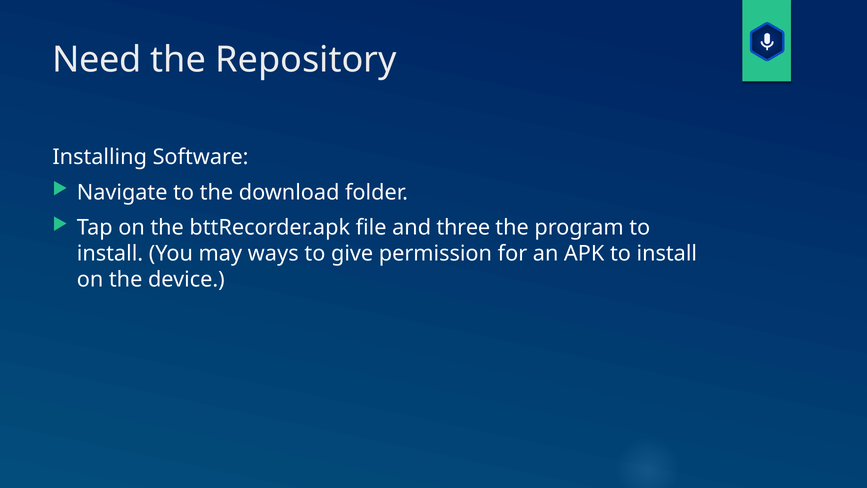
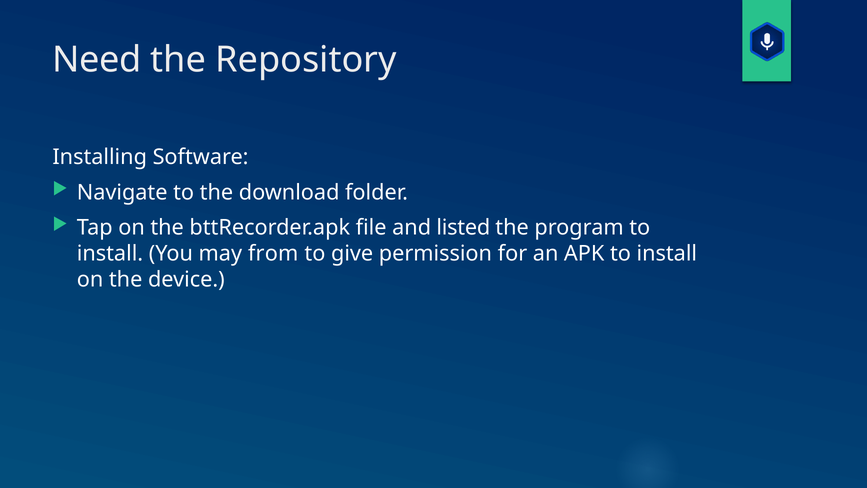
three: three -> listed
ways: ways -> from
